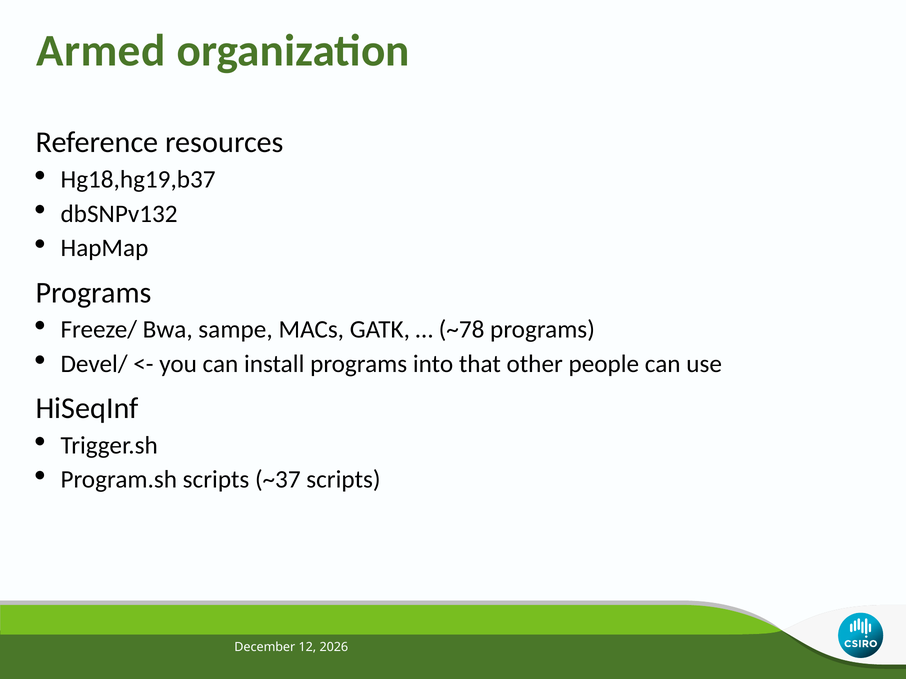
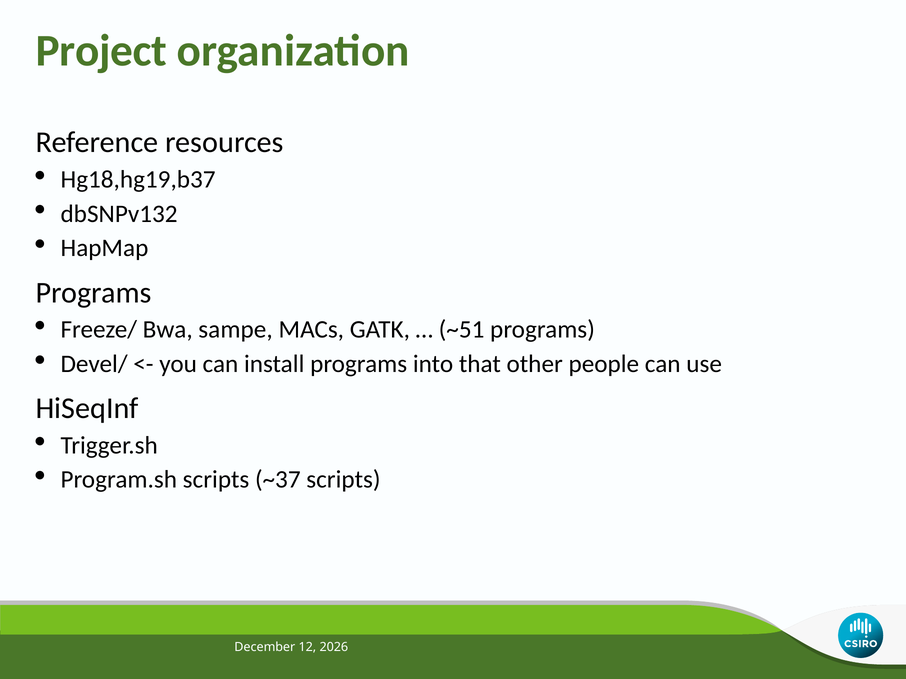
Armed: Armed -> Project
~78: ~78 -> ~51
